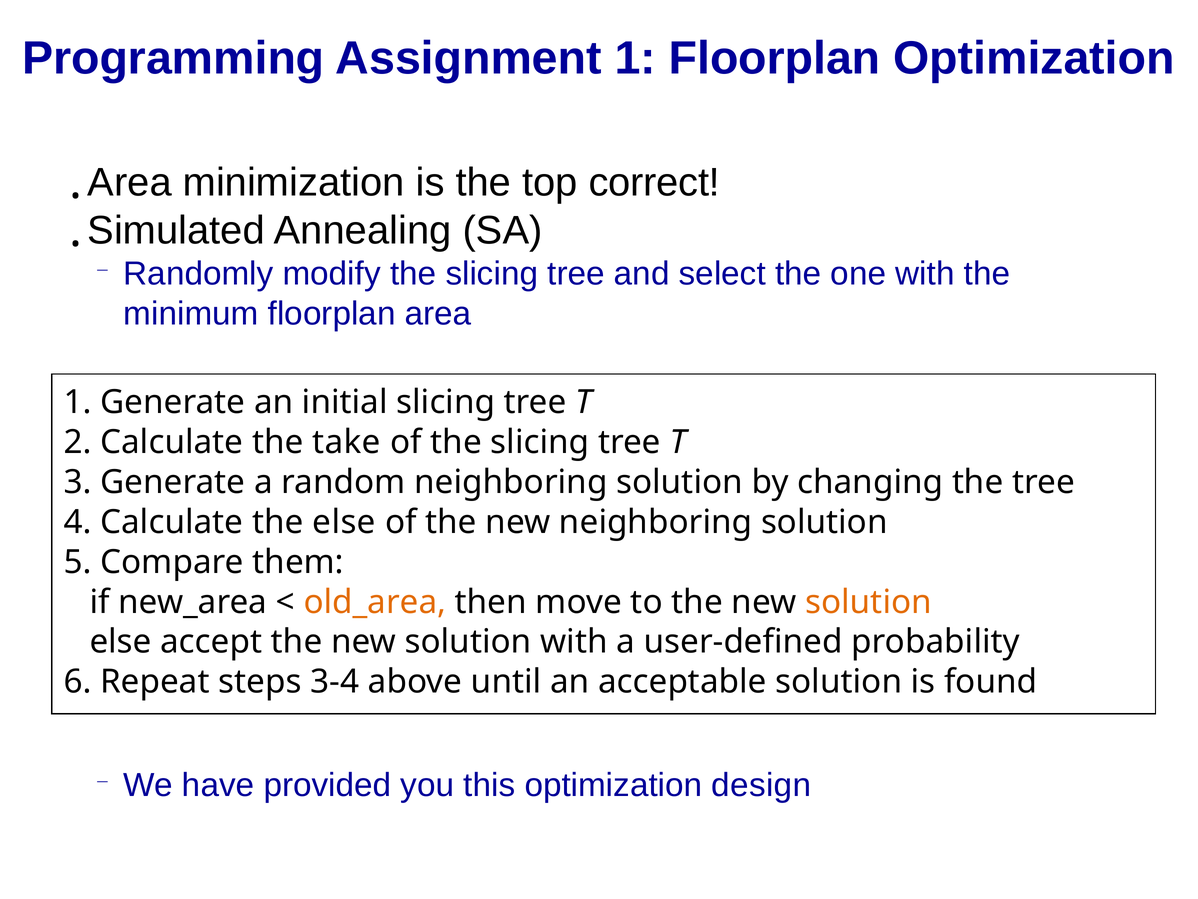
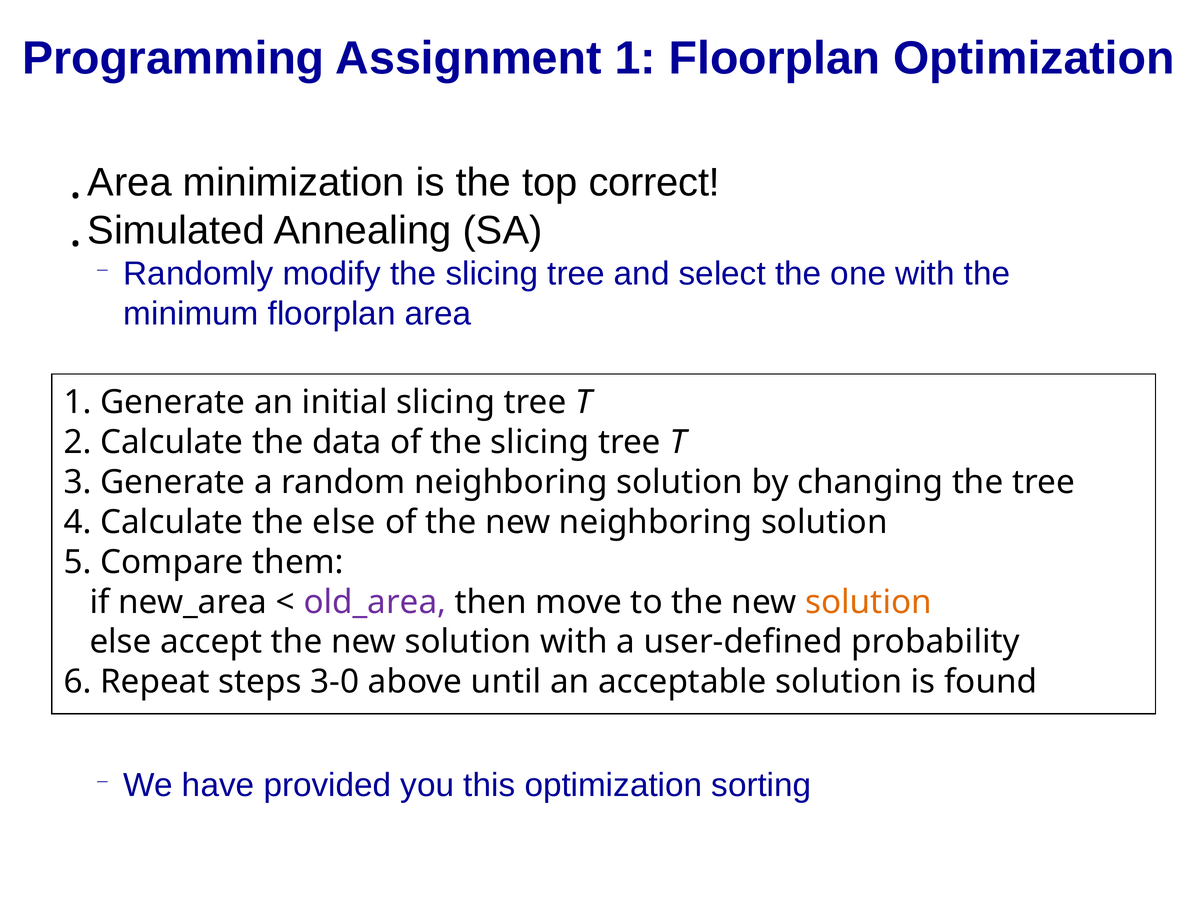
take: take -> data
old_area colour: orange -> purple
3-4: 3-4 -> 3-0
design: design -> sorting
